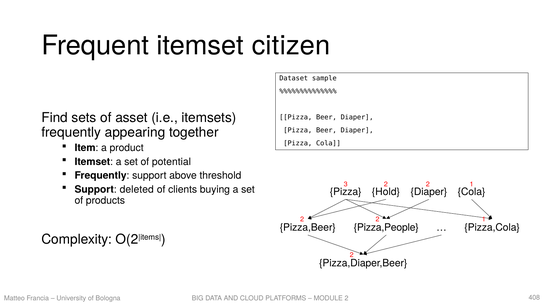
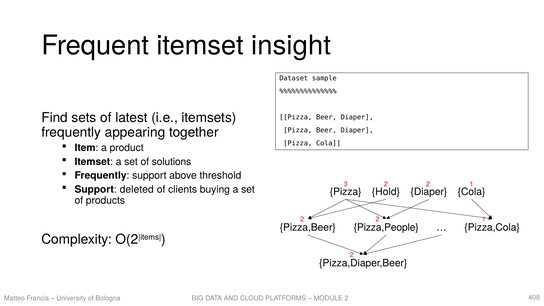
citizen: citizen -> insight
asset: asset -> latest
potential: potential -> solutions
